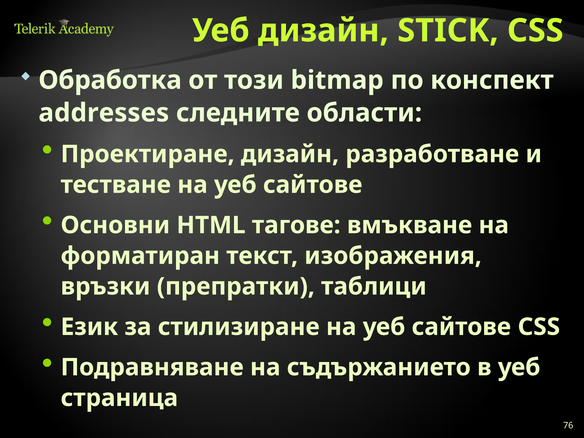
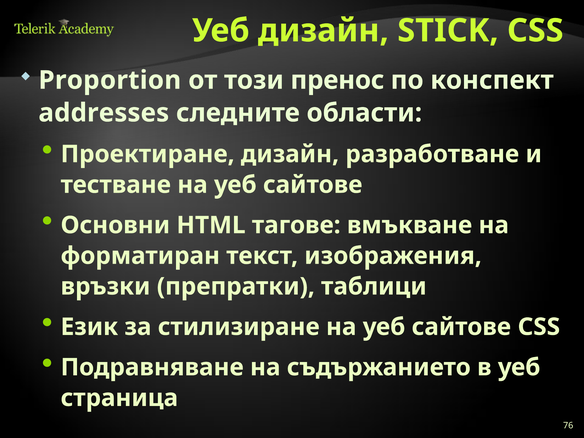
Обработка: Обработка -> Proportion
bitmap: bitmap -> пренос
